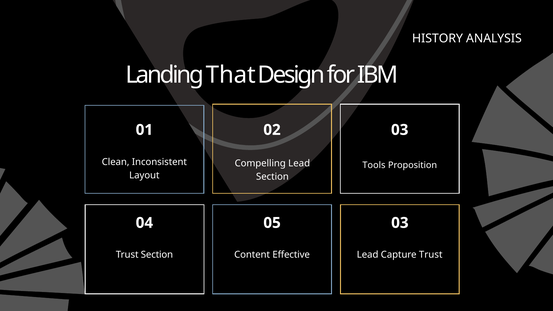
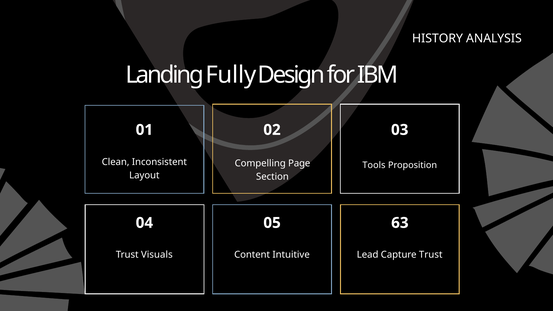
That: That -> Fully
Compelling Lead: Lead -> Page
05 03: 03 -> 63
Trust Section: Section -> Visuals
Effective: Effective -> Intuitive
